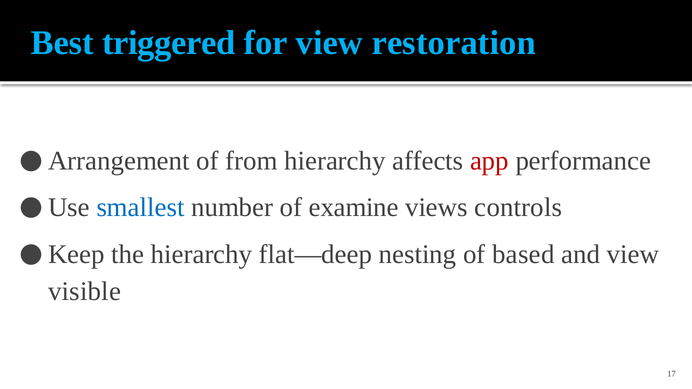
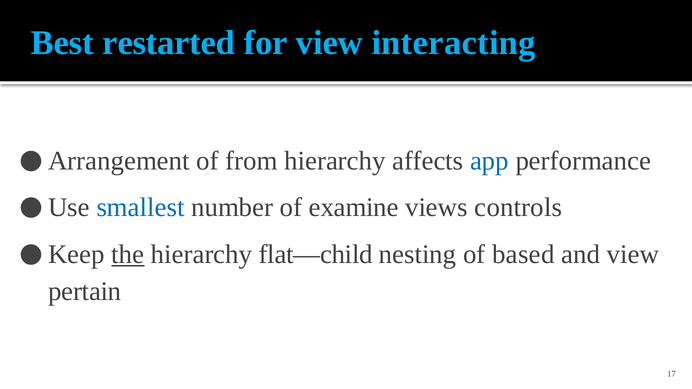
triggered: triggered -> restarted
restoration: restoration -> interacting
app colour: red -> blue
the underline: none -> present
flat—deep: flat—deep -> flat—child
visible: visible -> pertain
